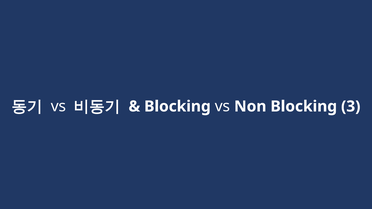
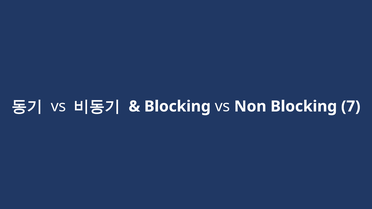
3: 3 -> 7
